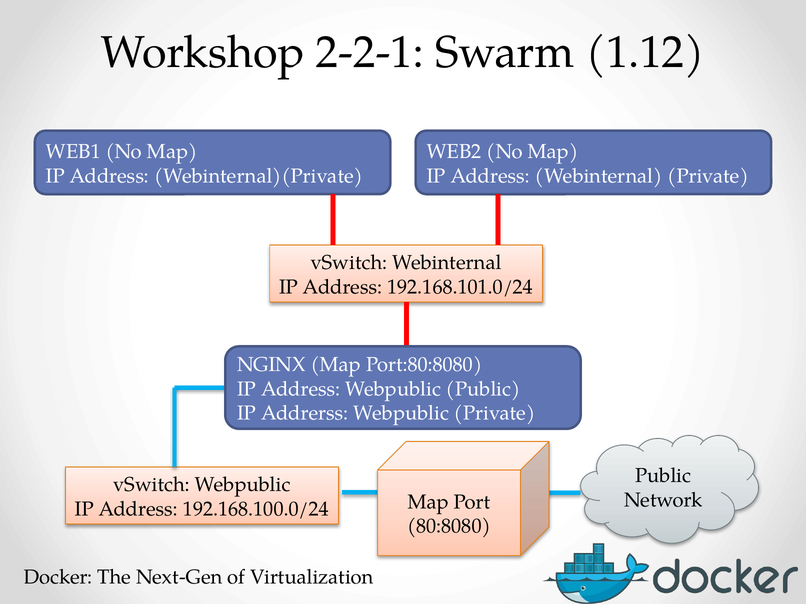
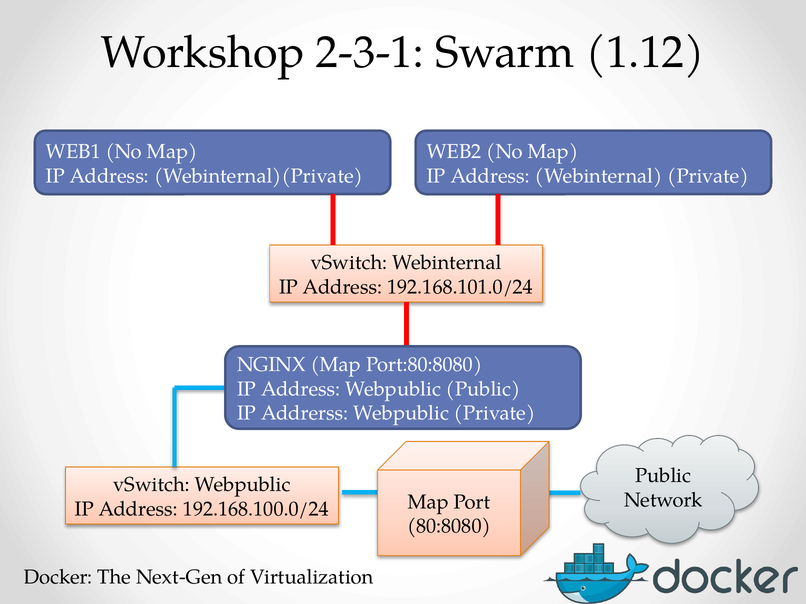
2-2-1: 2-2-1 -> 2-3-1
